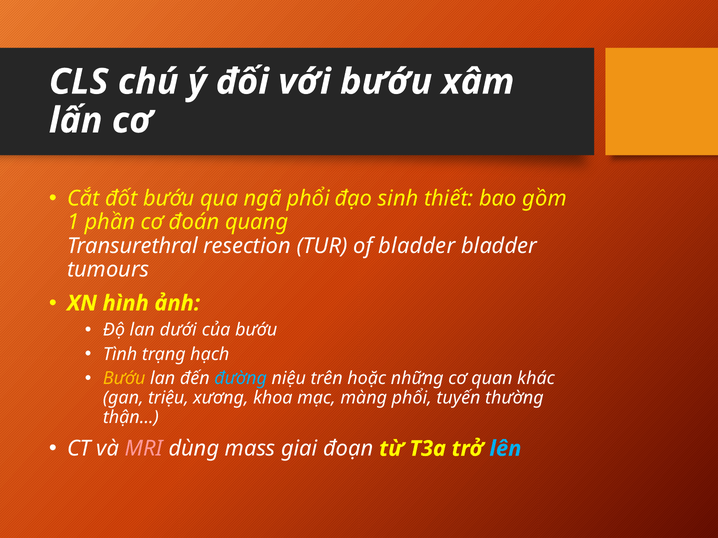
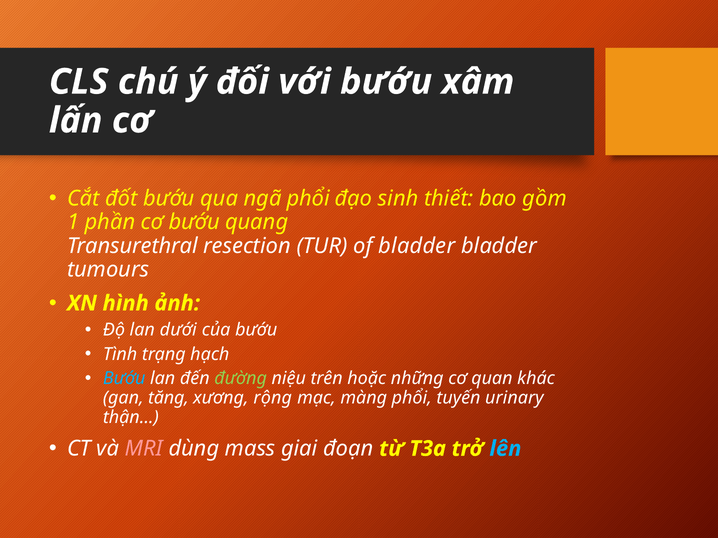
cơ đoán: đoán -> bướu
Bướu at (124, 379) colour: yellow -> light blue
đường colour: light blue -> light green
triệu: triệu -> tăng
khoa: khoa -> rộng
thường: thường -> urinary
